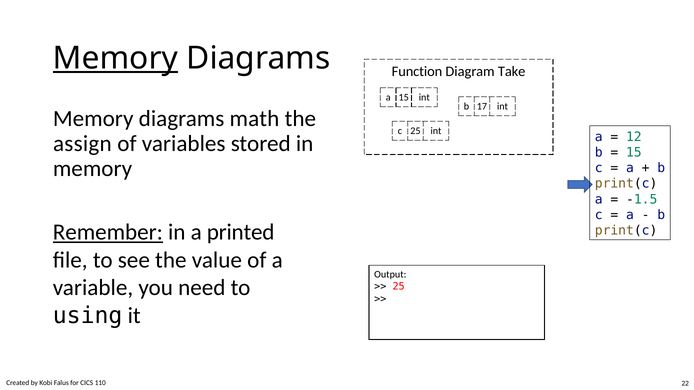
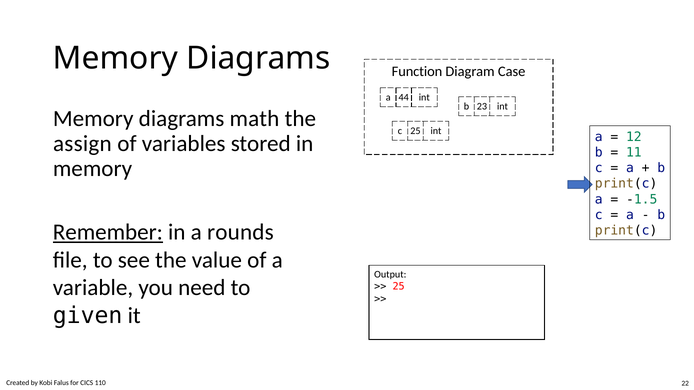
Memory at (115, 58) underline: present -> none
Take: Take -> Case
a 15: 15 -> 44
17: 17 -> 23
15 at (634, 153): 15 -> 11
printed: printed -> rounds
using: using -> given
